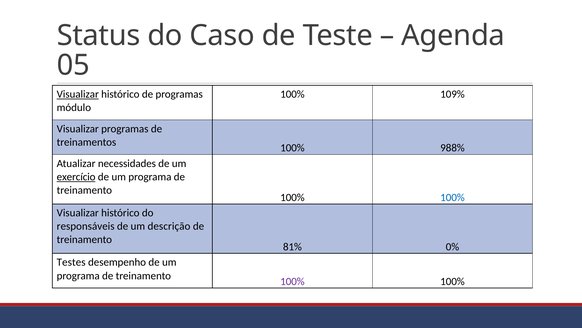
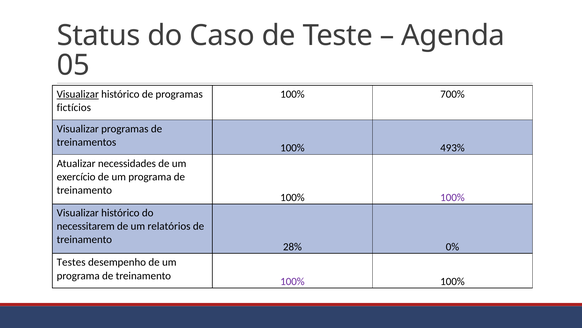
109%: 109% -> 700%
módulo: módulo -> fictícios
988%: 988% -> 493%
exercício underline: present -> none
100% at (452, 197) colour: blue -> purple
responsáveis: responsáveis -> necessitarem
descrição: descrição -> relatórios
81%: 81% -> 28%
